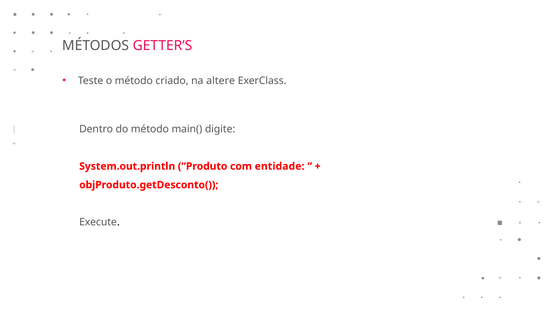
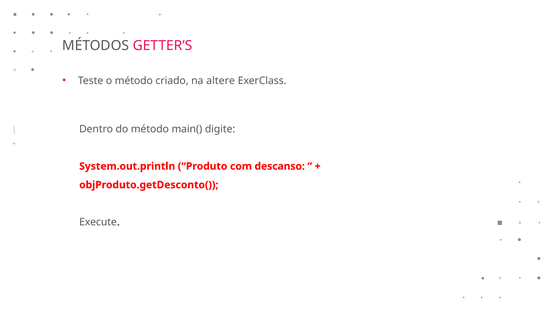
entidade: entidade -> descanso
